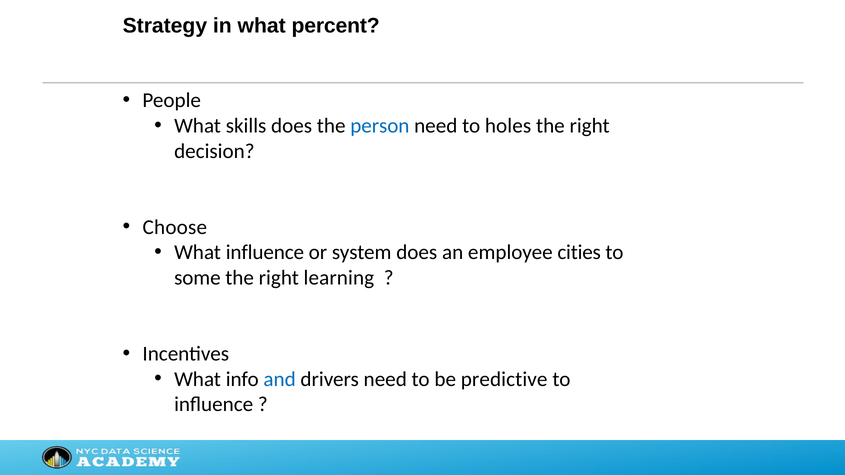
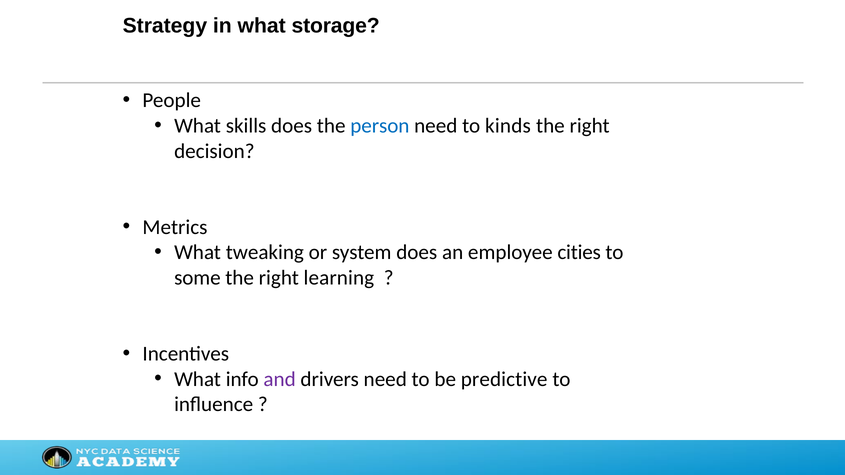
percent: percent -> storage
holes: holes -> kinds
Choose: Choose -> Metrics
What influence: influence -> tweaking
and colour: blue -> purple
